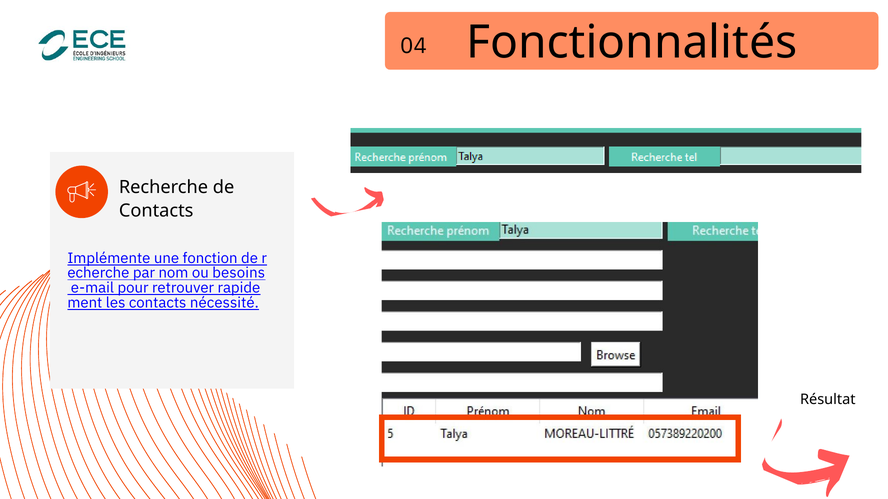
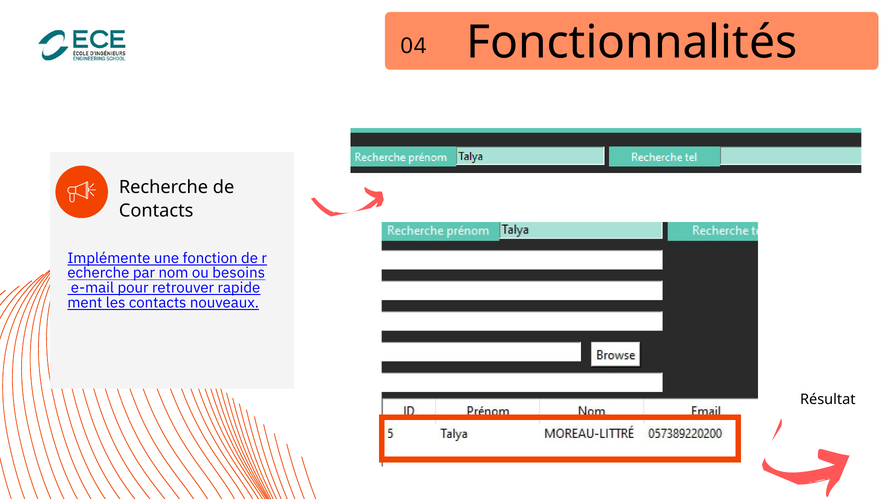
nécessité: nécessité -> nouveaux
